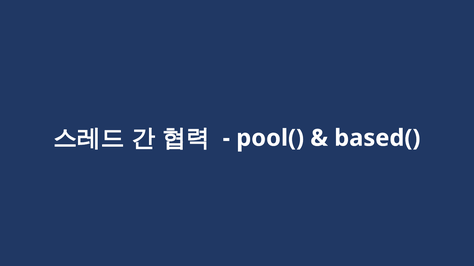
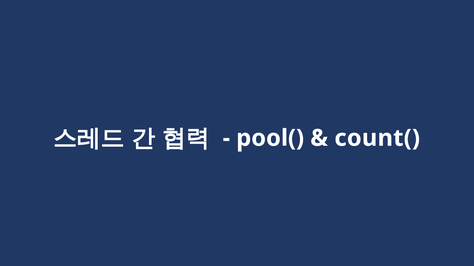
based(: based( -> count(
